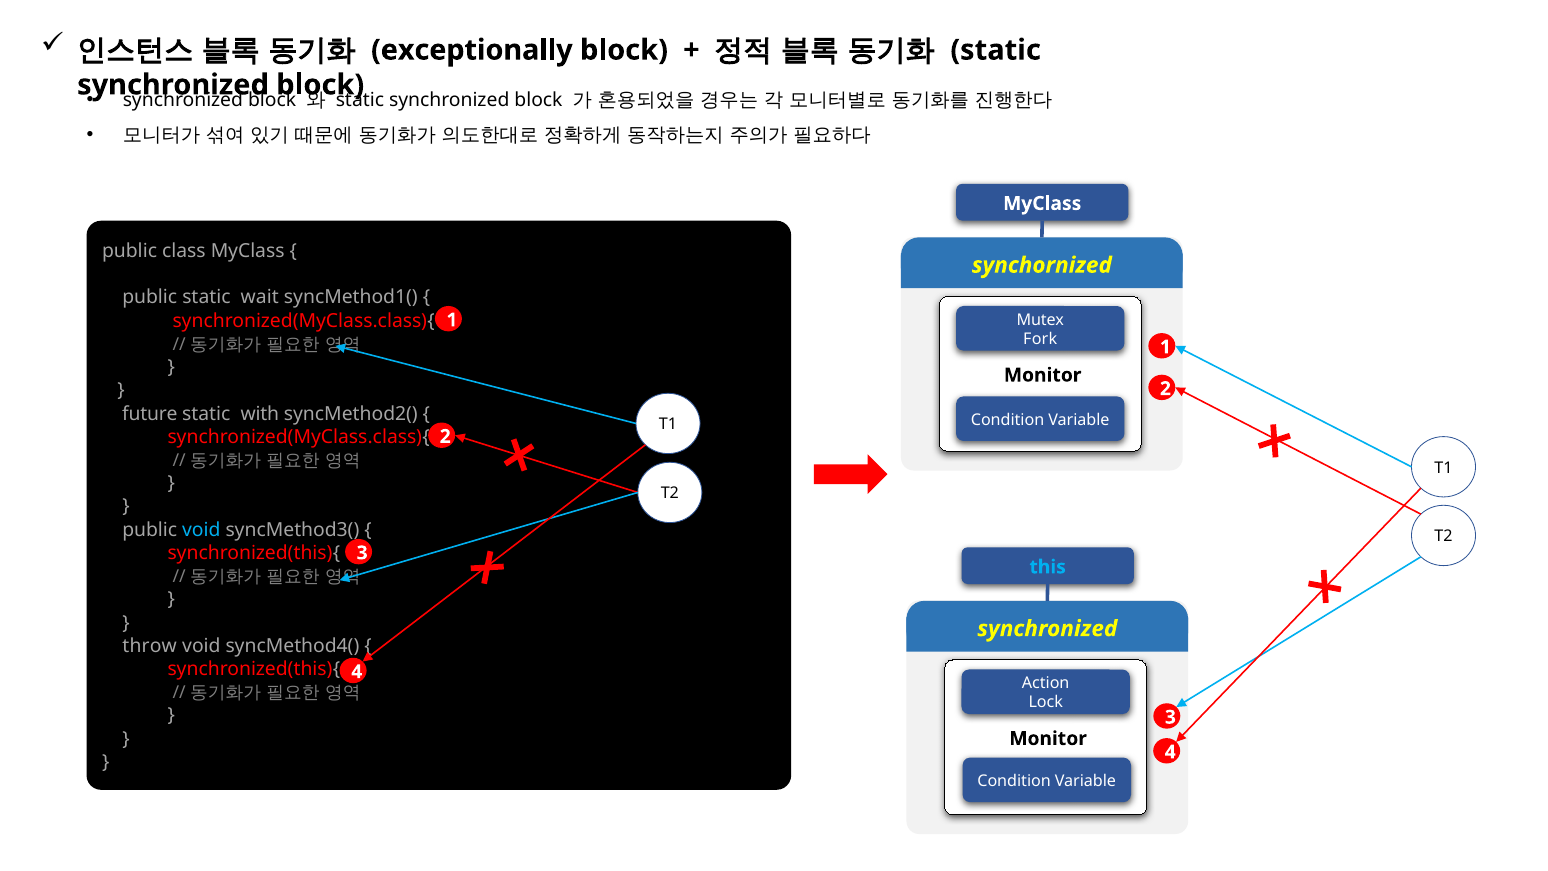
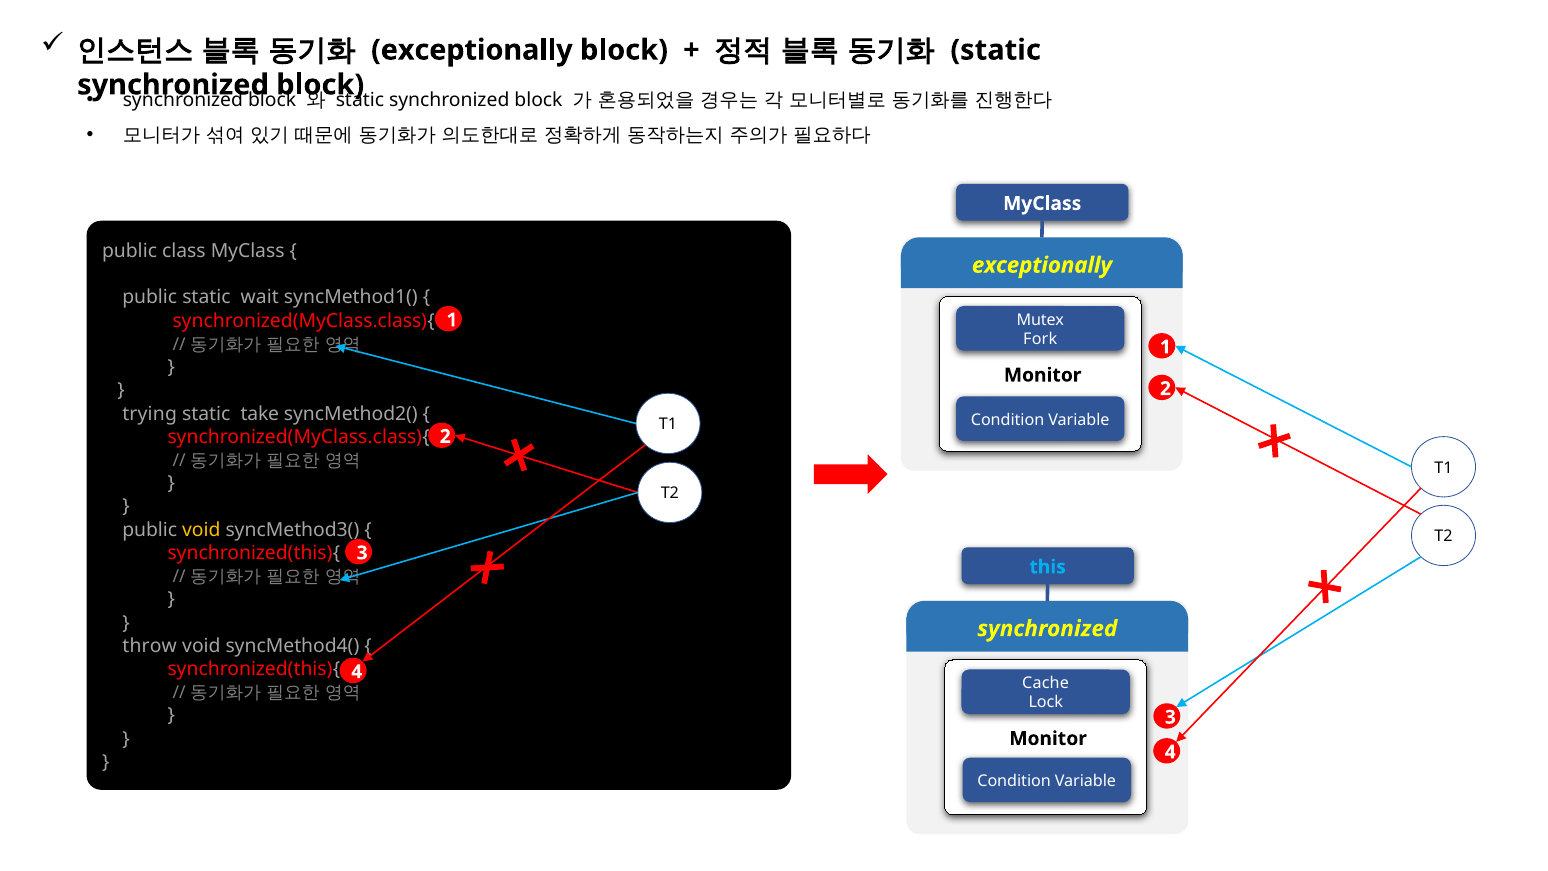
synchornized at (1042, 265): synchornized -> exceptionally
future: future -> trying
with: with -> take
void at (201, 530) colour: light blue -> yellow
Action: Action -> Cache
